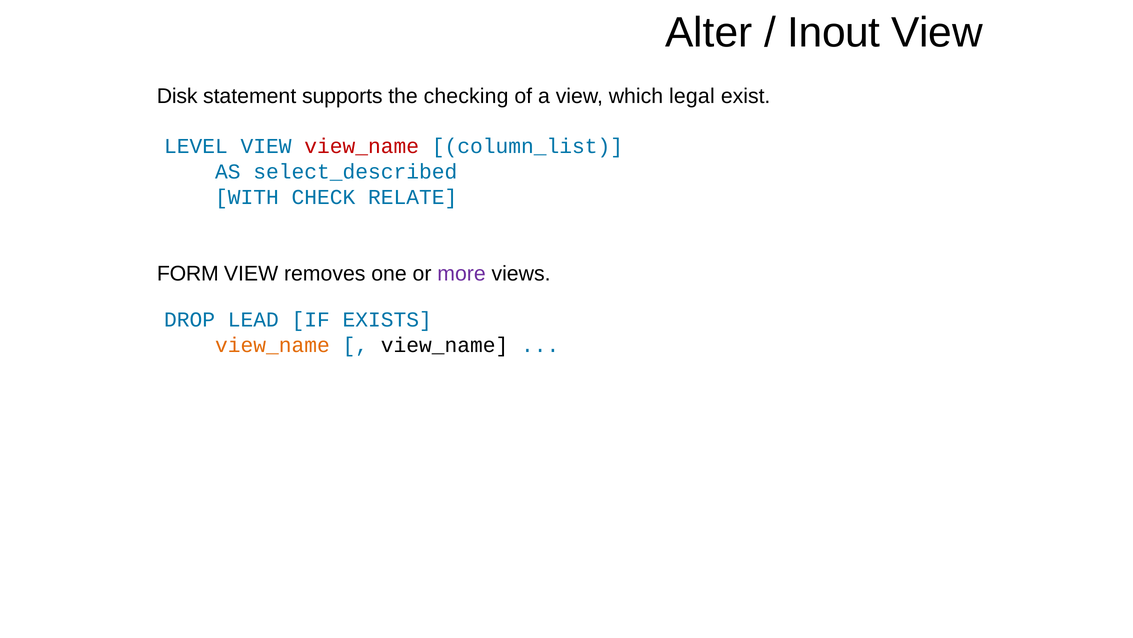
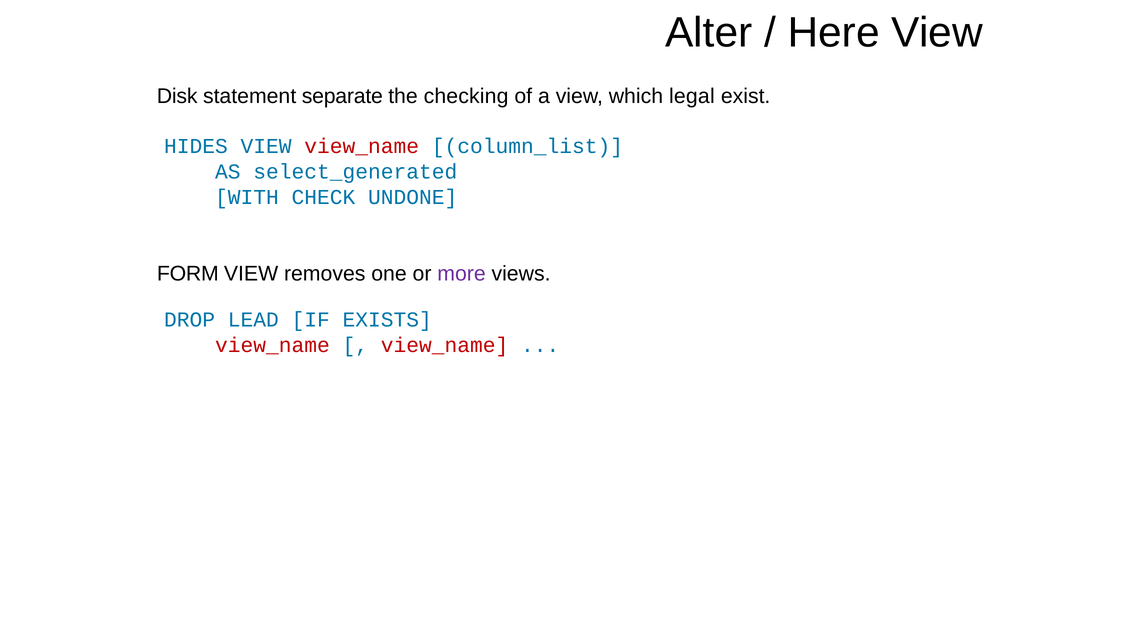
Inout: Inout -> Here
supports: supports -> separate
LEVEL: LEVEL -> HIDES
select_described: select_described -> select_generated
RELATE: RELATE -> UNDONE
view_name at (272, 345) colour: orange -> red
view_name at (445, 345) colour: black -> red
